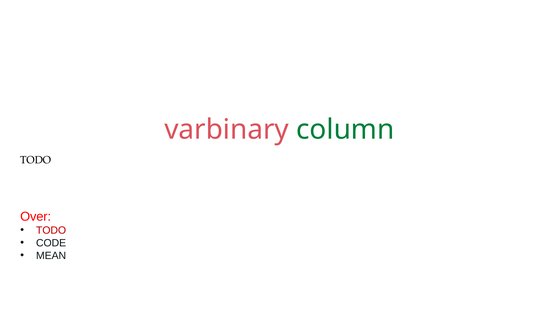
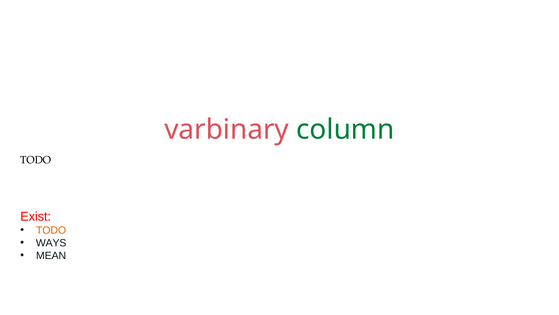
Over: Over -> Exist
TODO at (51, 230) colour: red -> orange
CODE: CODE -> WAYS
